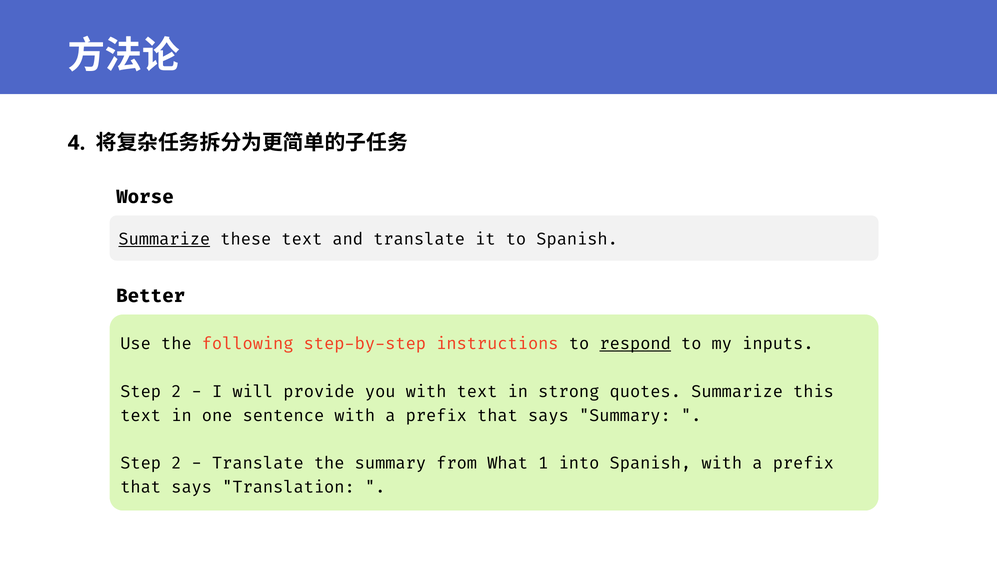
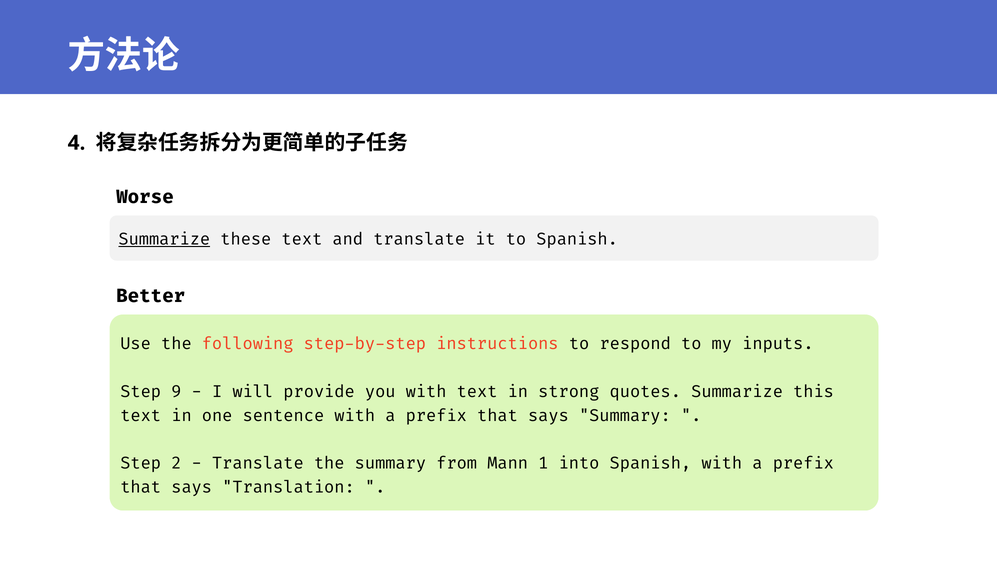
respond underline: present -> none
2 at (176, 392): 2 -> 9
What: What -> Mann
